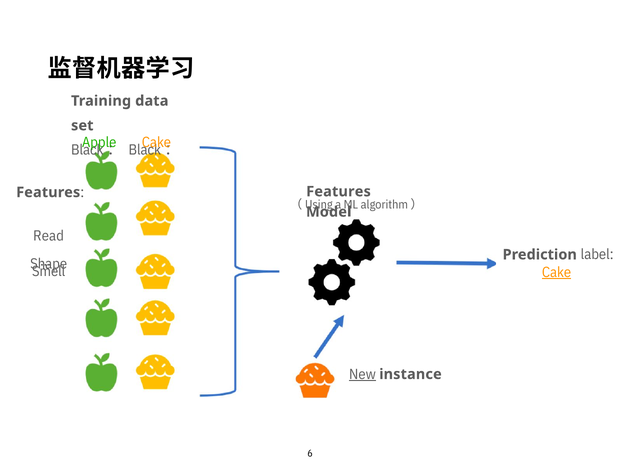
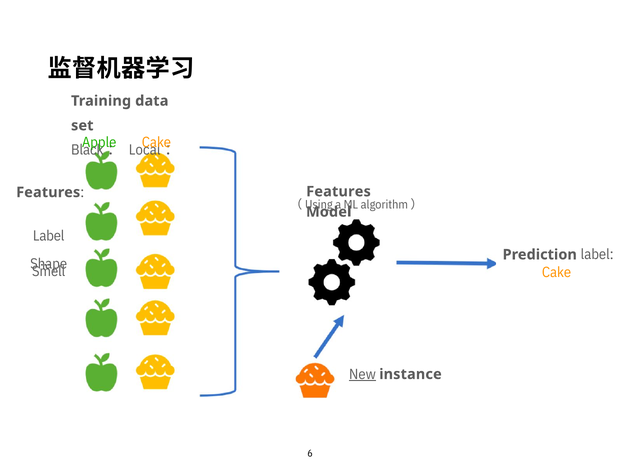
Black at (145, 150): Black -> Local
Read at (49, 236): Read -> Label
Cake at (557, 272) underline: present -> none
